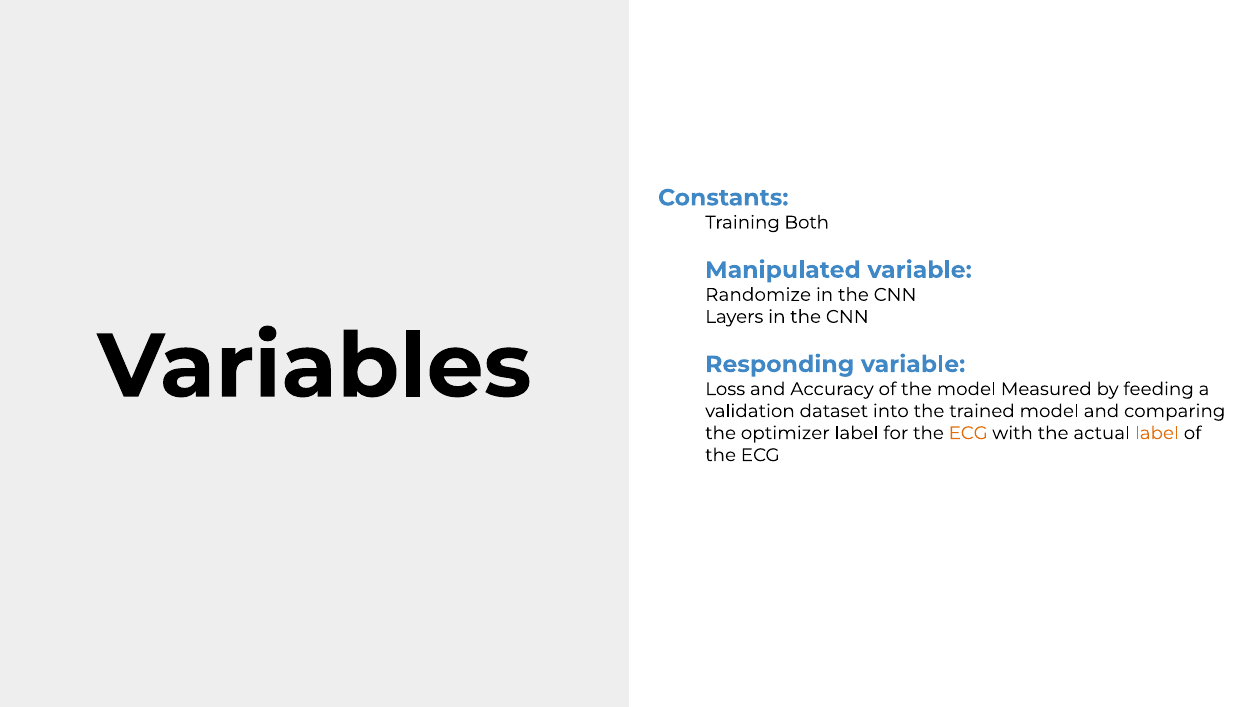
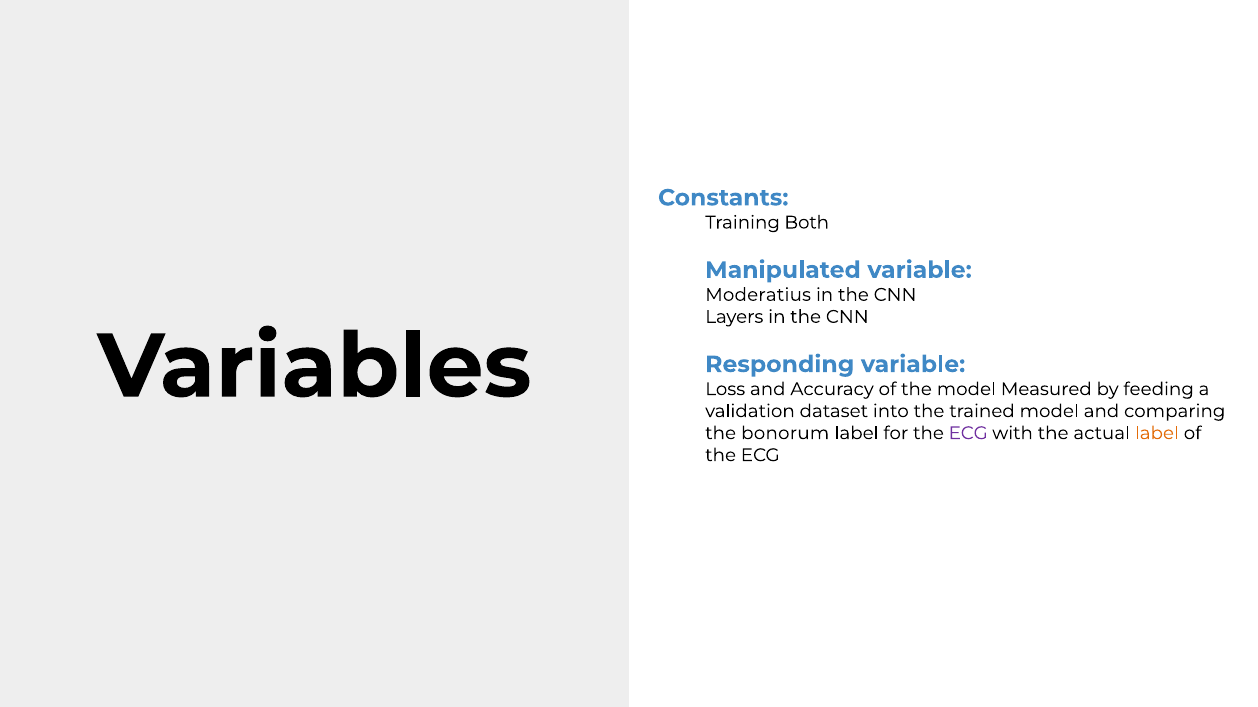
Randomize: Randomize -> Moderatius
optimizer: optimizer -> bonorum
ECG at (968, 433) colour: orange -> purple
